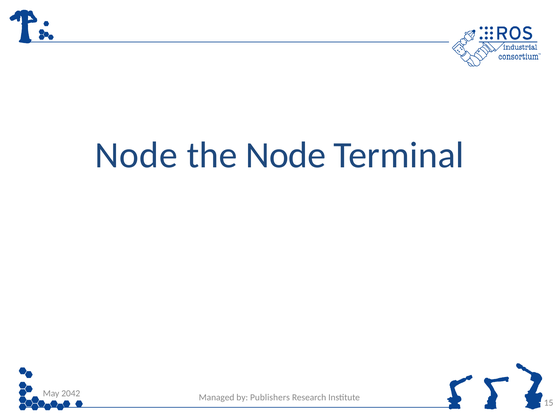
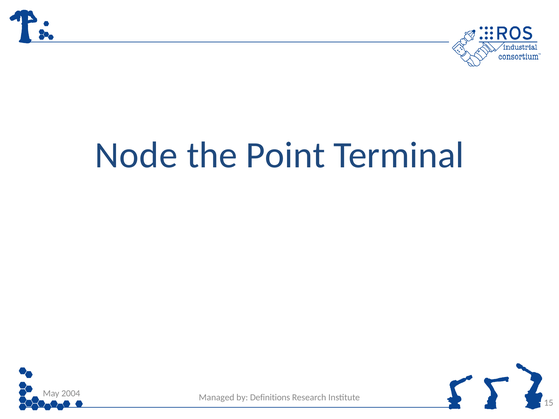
the Node: Node -> Point
2042: 2042 -> 2004
Publishers: Publishers -> Definitions
